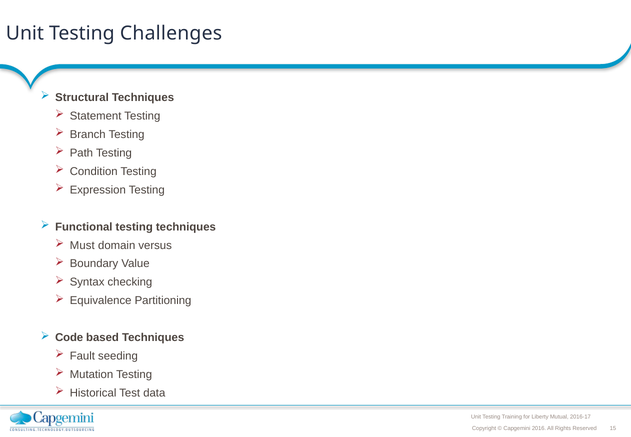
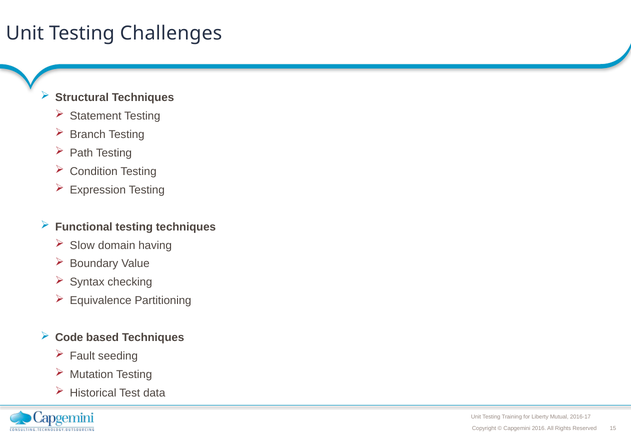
Must: Must -> Slow
versus: versus -> having
